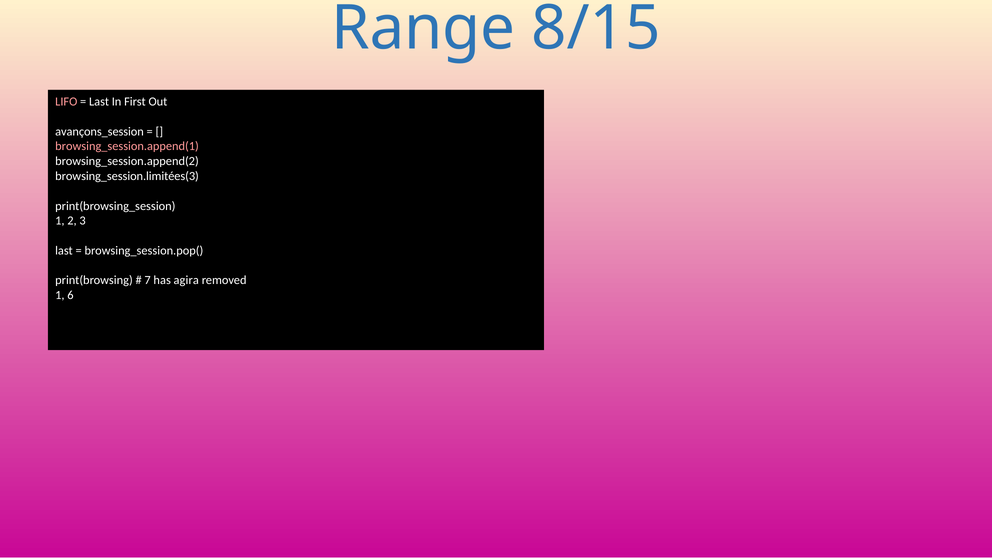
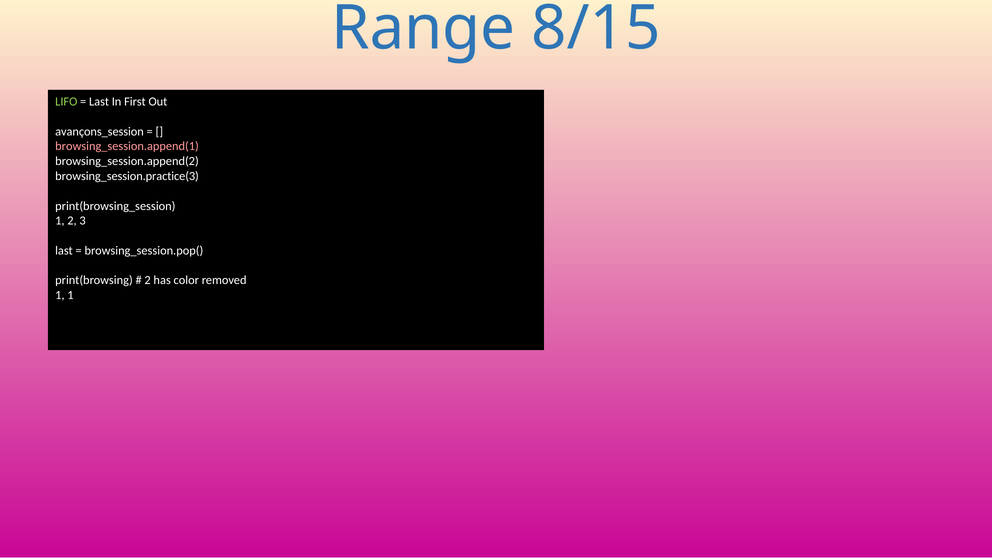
LIFO colour: pink -> light green
browsing_session.limitées(3: browsing_session.limitées(3 -> browsing_session.practice(3
7 at (148, 280): 7 -> 2
agira: agira -> color
1 6: 6 -> 1
